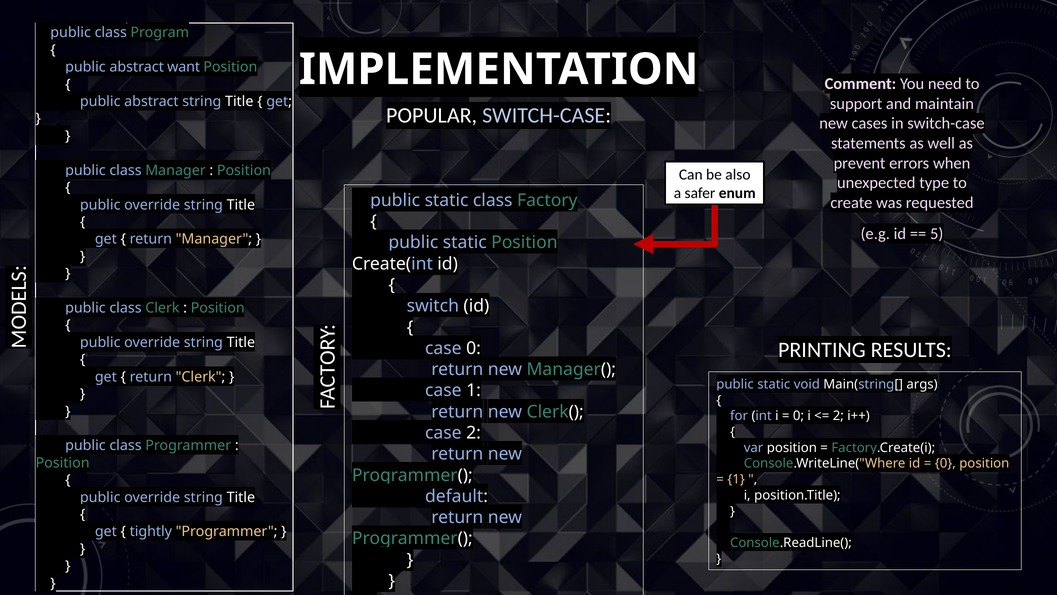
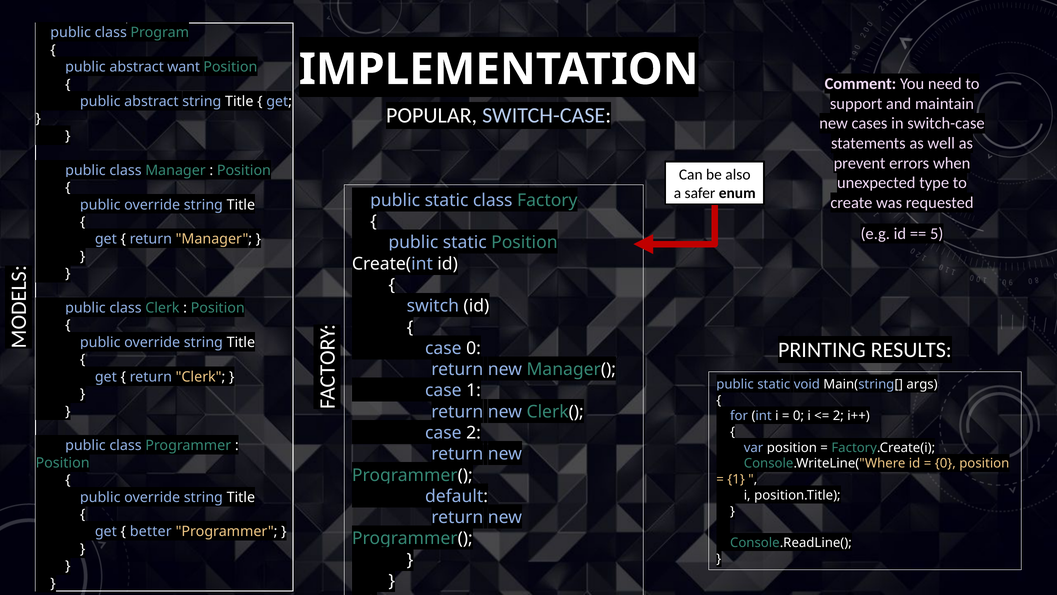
tightly: tightly -> better
